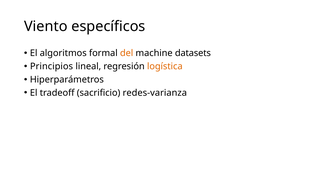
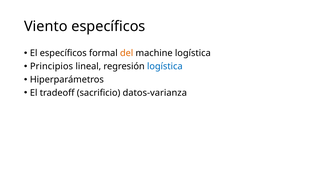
El algoritmos: algoritmos -> específicos
machine datasets: datasets -> logística
logística at (165, 66) colour: orange -> blue
redes-varianza: redes-varianza -> datos-varianza
